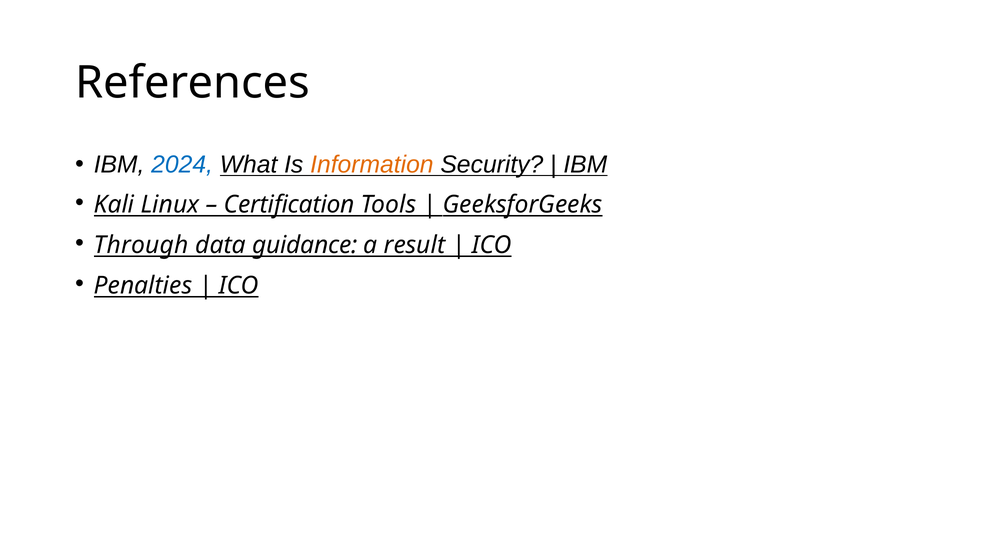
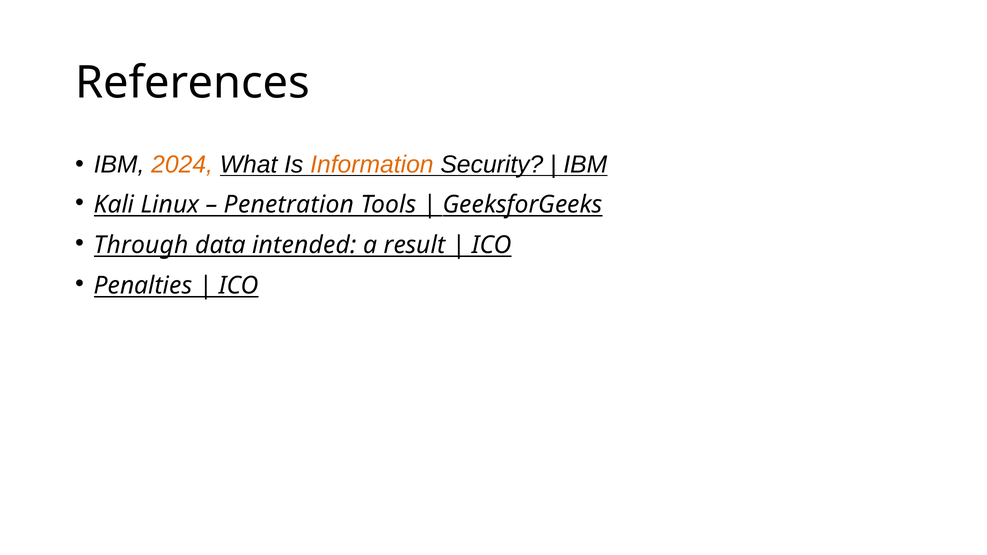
2024 colour: blue -> orange
Certification: Certification -> Penetration
guidance: guidance -> intended
